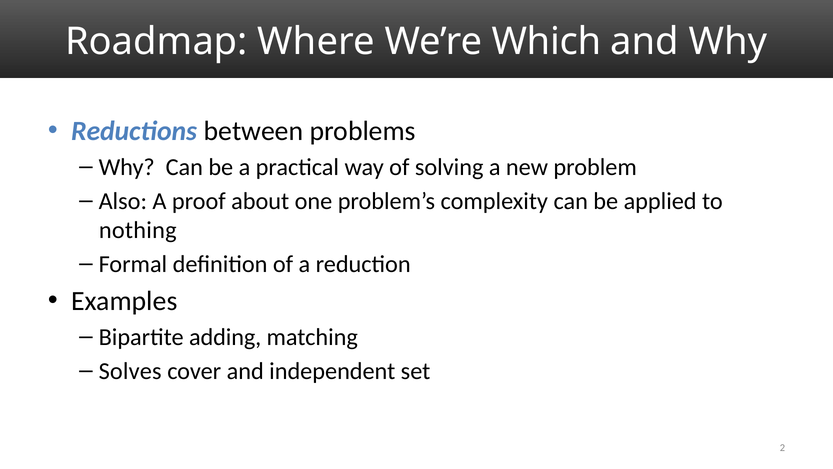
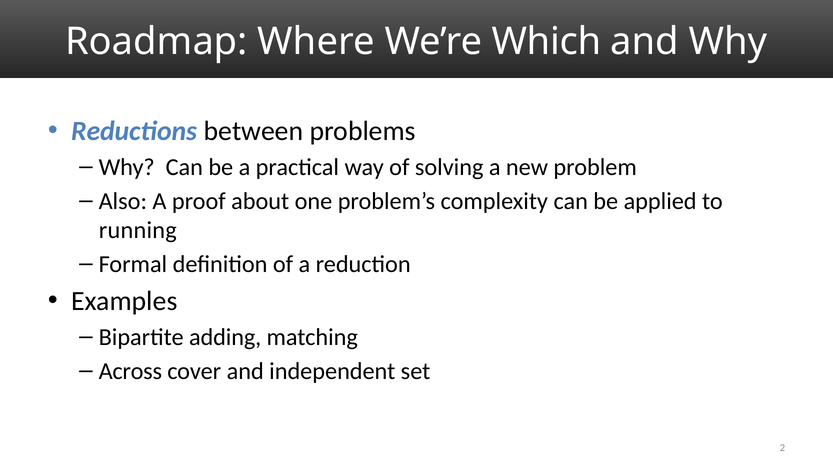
nothing: nothing -> running
Solves: Solves -> Across
